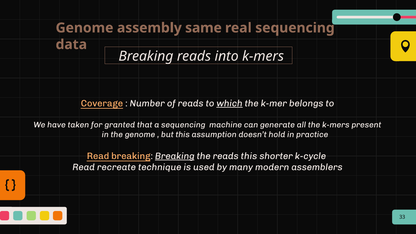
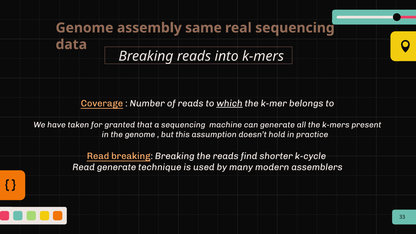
Breaking at (175, 156) underline: present -> none
reads this: this -> find
Read recreate: recreate -> generate
